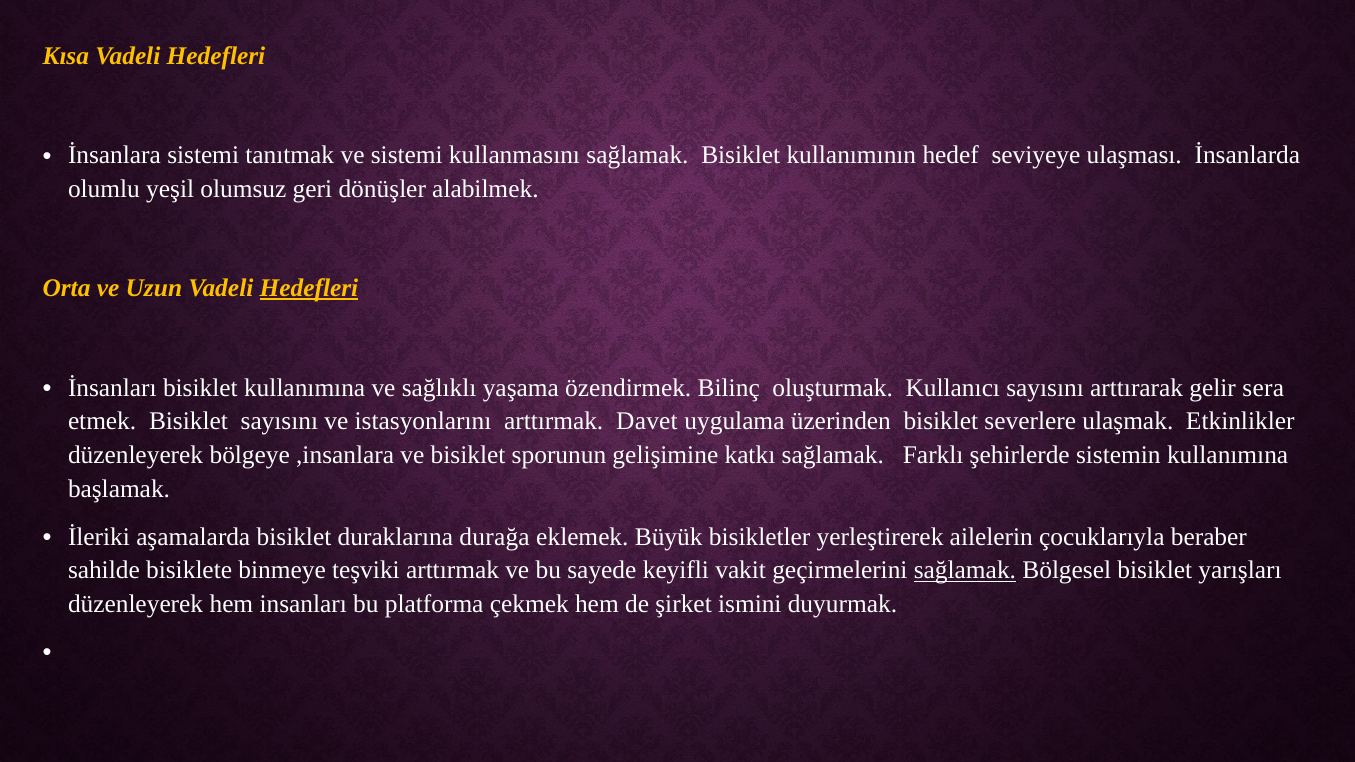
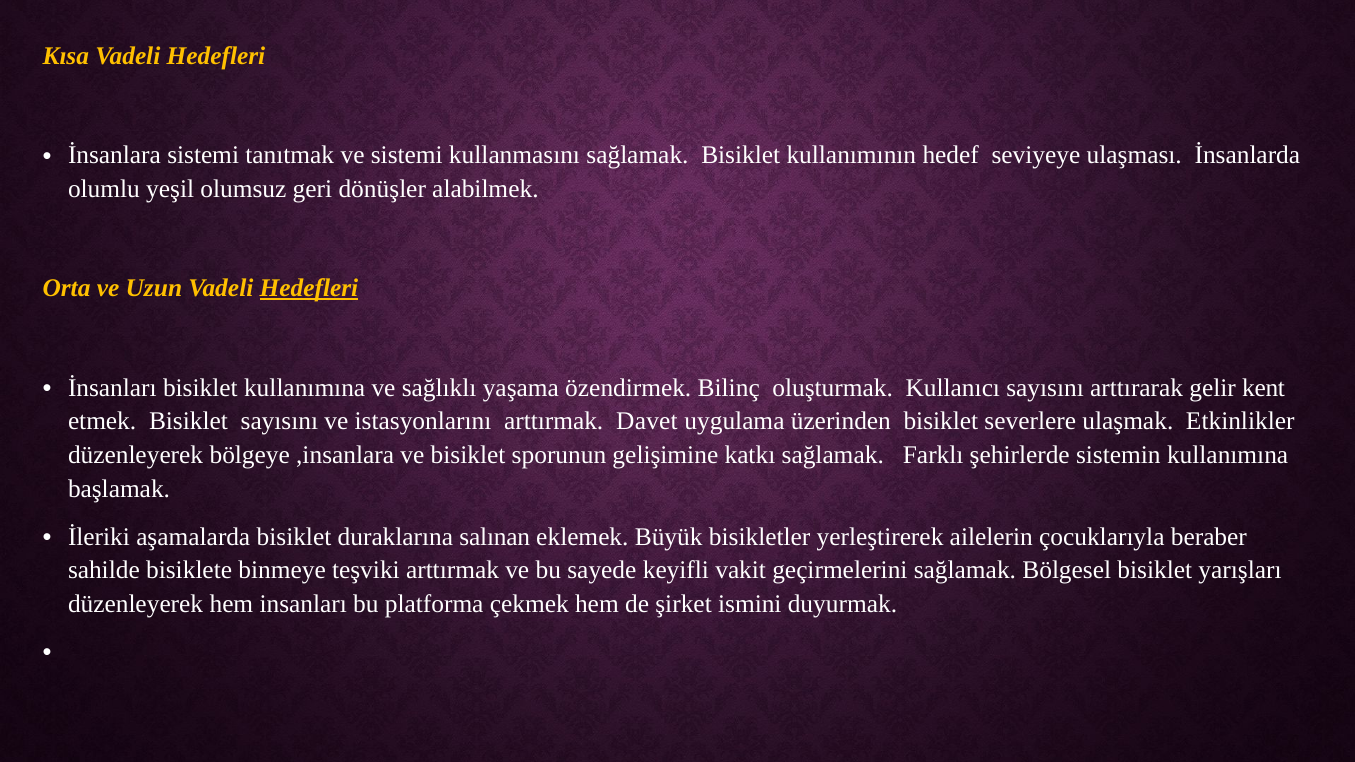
sera: sera -> kent
durağa: durağa -> salınan
sağlamak at (965, 571) underline: present -> none
